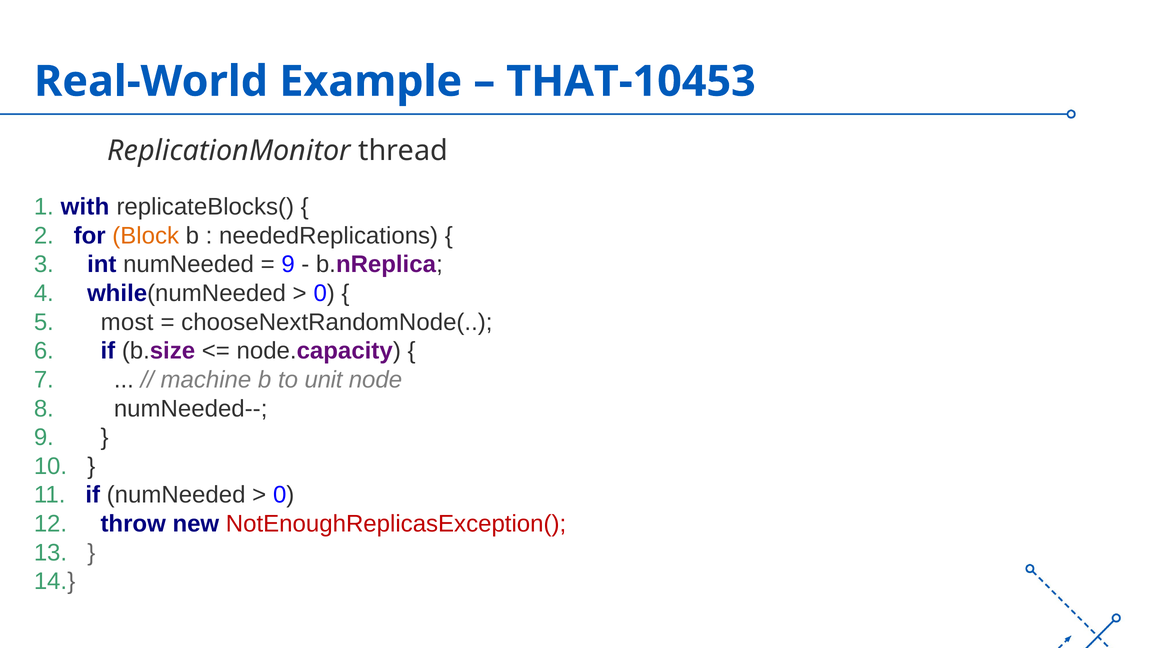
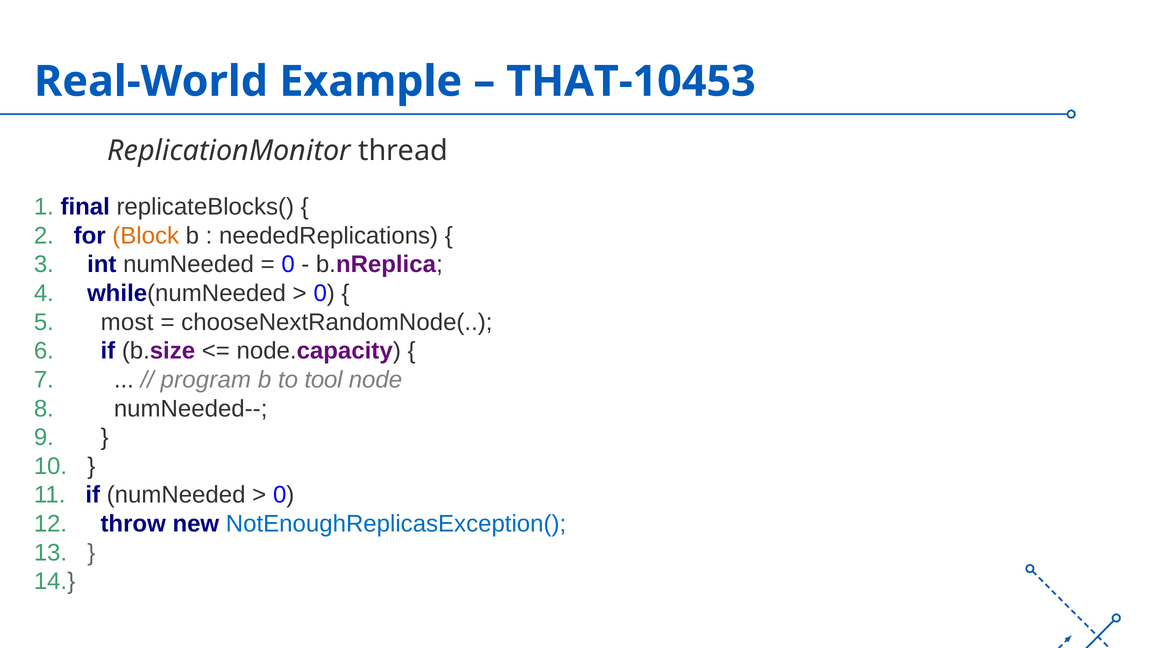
with: with -> final
9 at (288, 265): 9 -> 0
machine: machine -> program
unit: unit -> tool
NotEnoughReplicasException( colour: red -> blue
